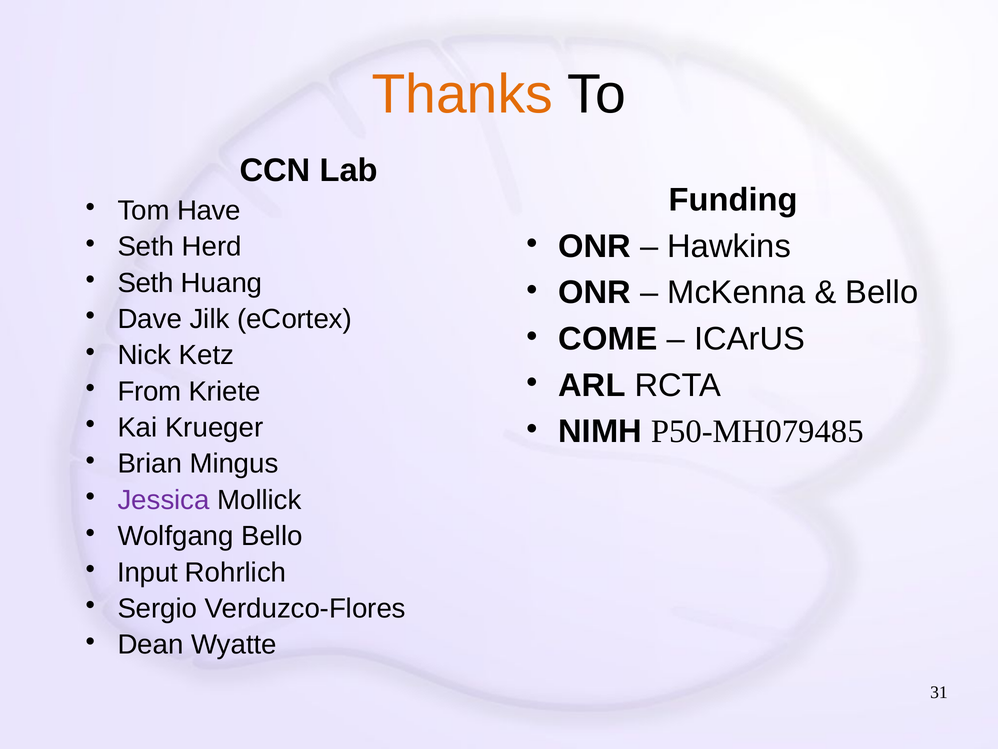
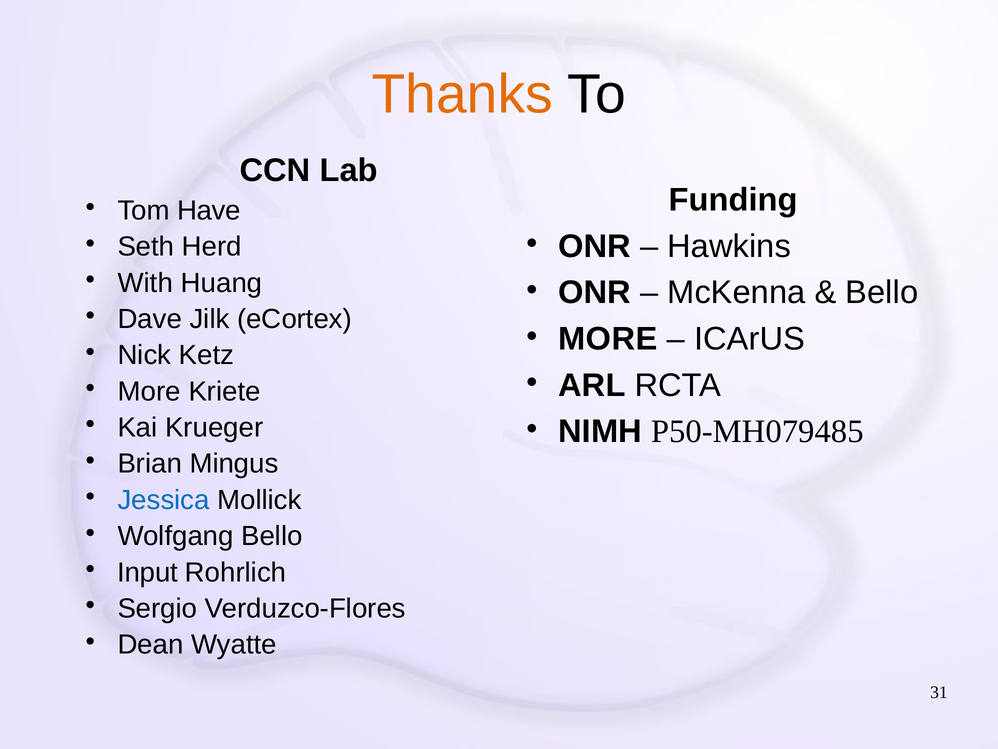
Seth at (146, 283): Seth -> With
COME at (608, 339): COME -> MORE
From at (149, 391): From -> More
Jessica colour: purple -> blue
